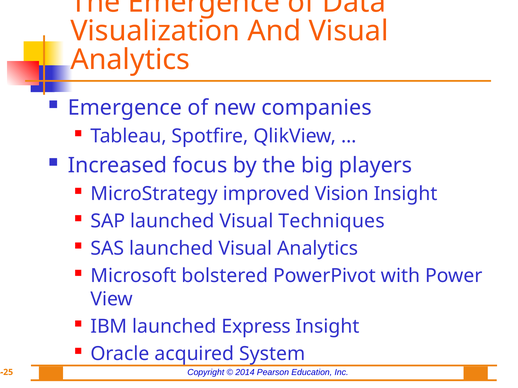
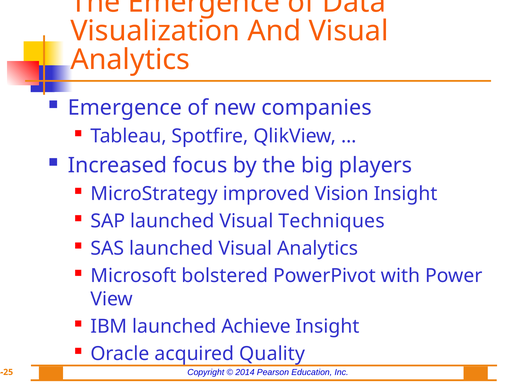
Express: Express -> Achieve
System: System -> Quality
